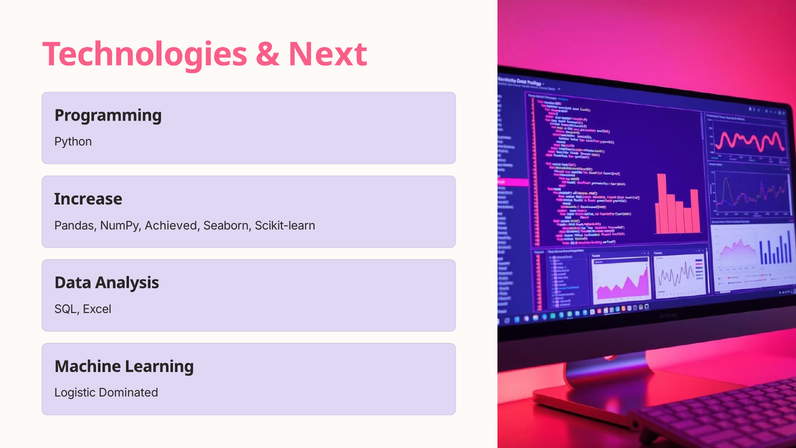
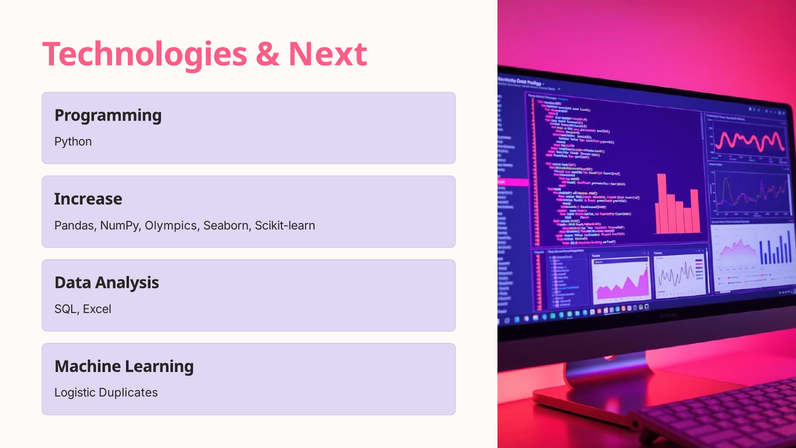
Achieved: Achieved -> Olympics
Dominated: Dominated -> Duplicates
